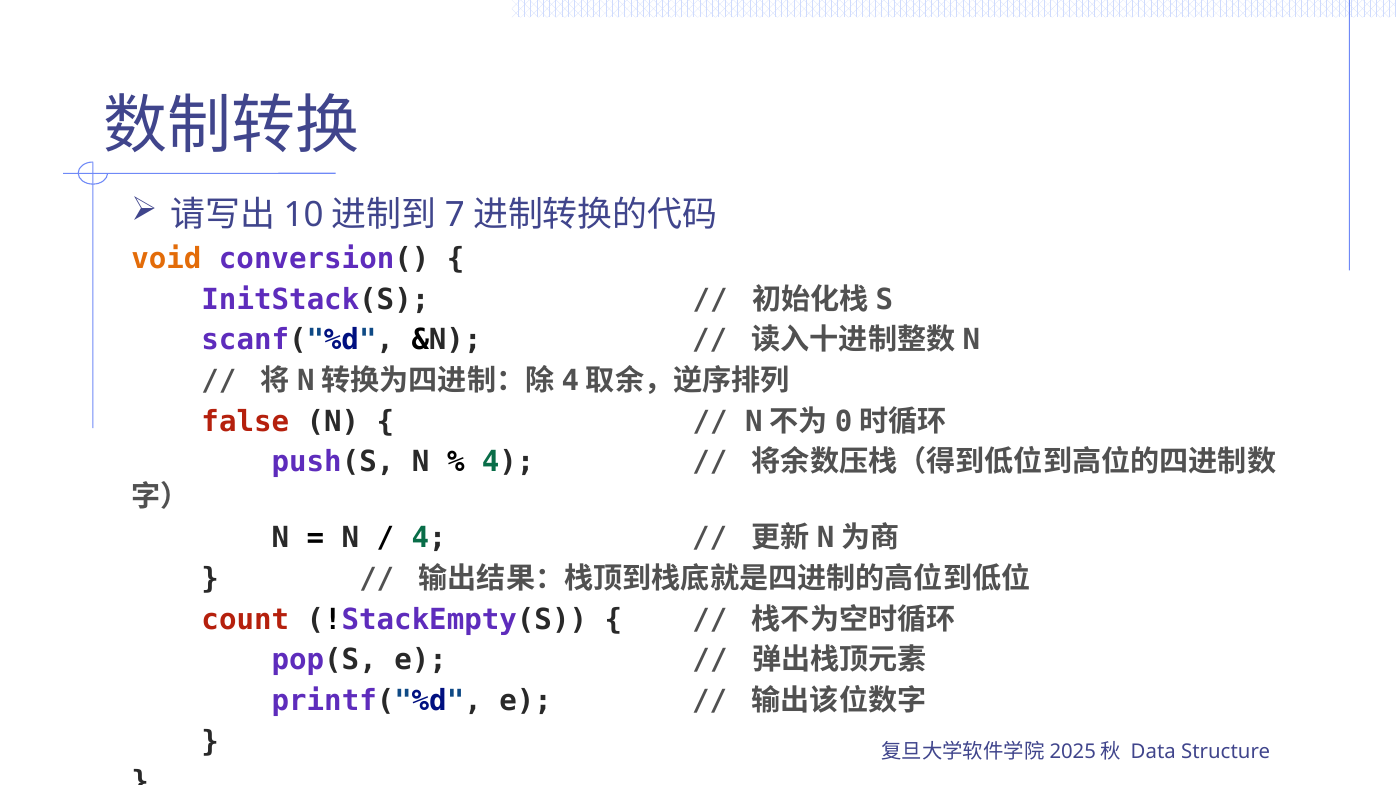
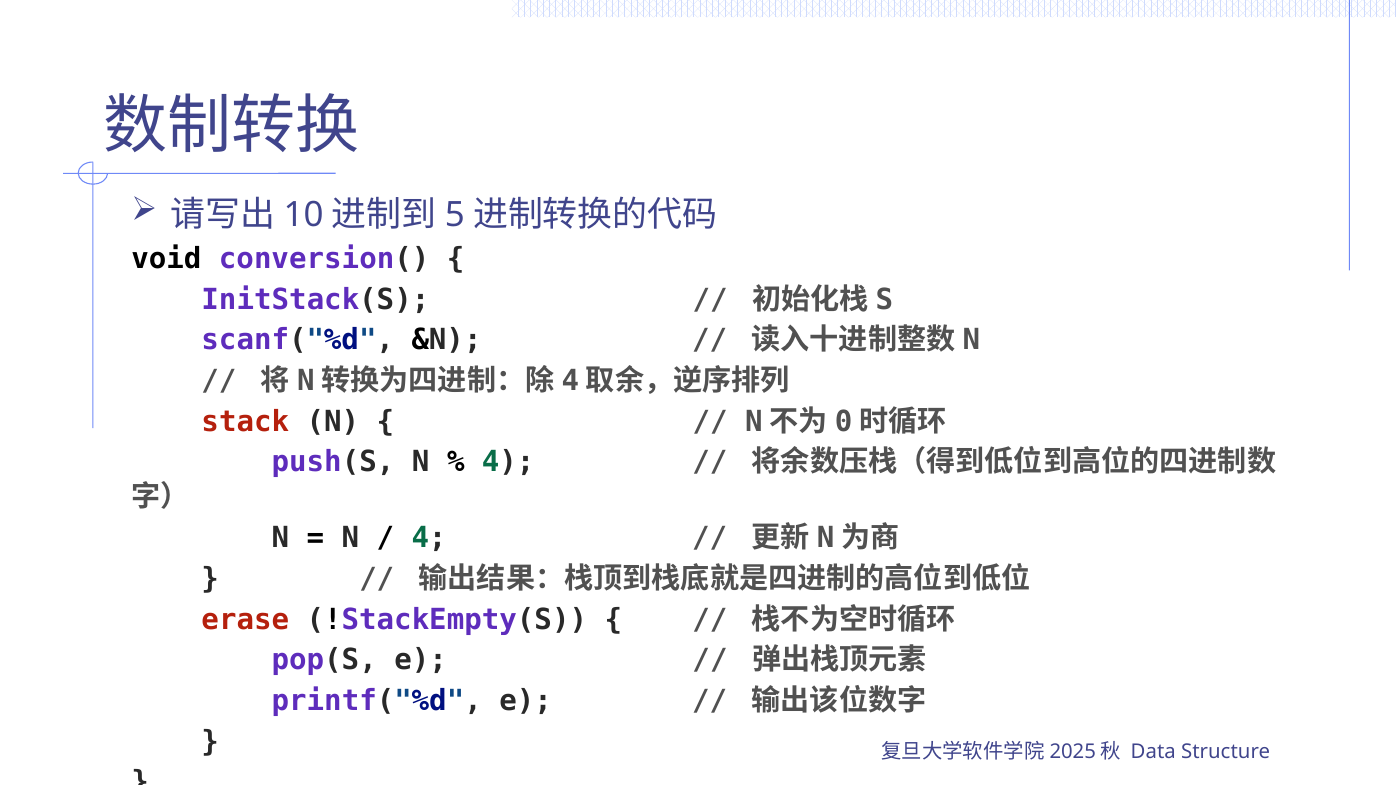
7: 7 -> 5
void colour: orange -> black
false: false -> stack
count: count -> erase
